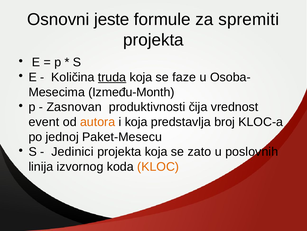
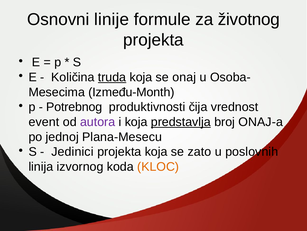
jeste: jeste -> linije
spremiti: spremiti -> životnog
faze: faze -> onaj
Zasnovan: Zasnovan -> Potrebnog
autora colour: orange -> purple
predstavlja underline: none -> present
KLOC-a: KLOC-a -> ONAJ-a
Paket-Mesecu: Paket-Mesecu -> Plana-Mesecu
